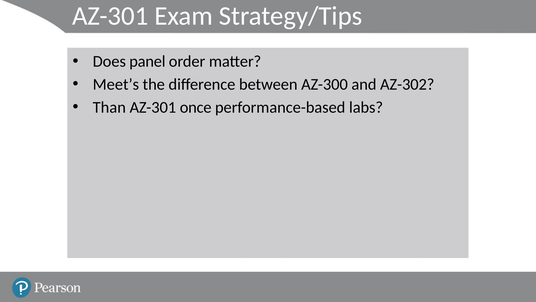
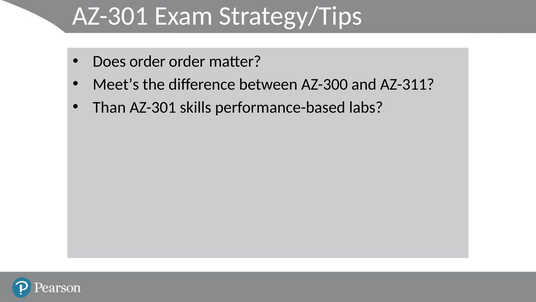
Does panel: panel -> order
AZ-302: AZ-302 -> AZ-311
once: once -> skills
